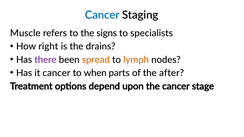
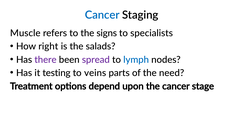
drains: drains -> salads
spread colour: orange -> purple
lymph colour: orange -> blue
it cancer: cancer -> testing
when: when -> veins
after: after -> need
